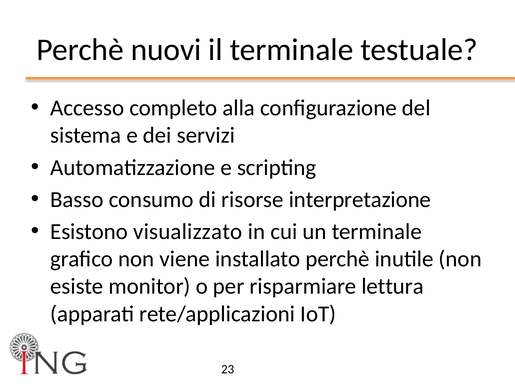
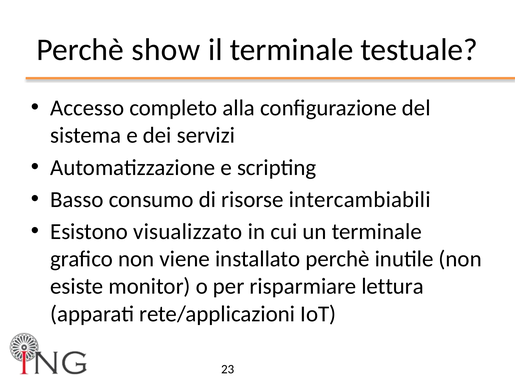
nuovi: nuovi -> show
interpretazione: interpretazione -> intercambiabili
